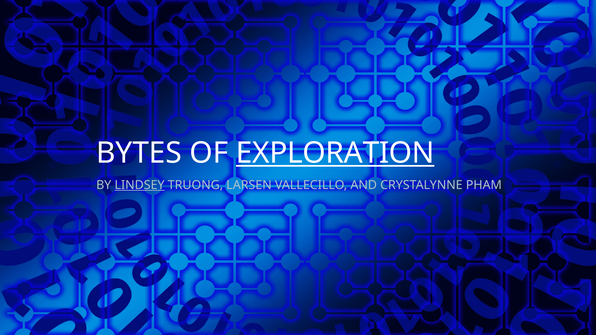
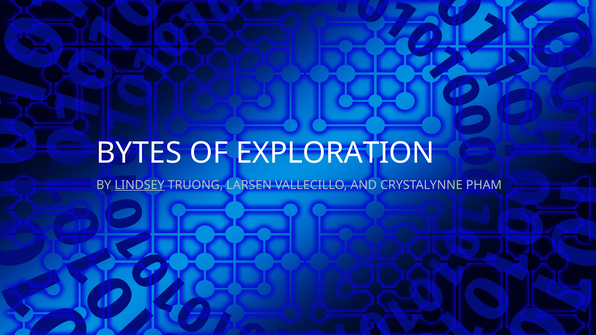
EXPLORATION underline: present -> none
